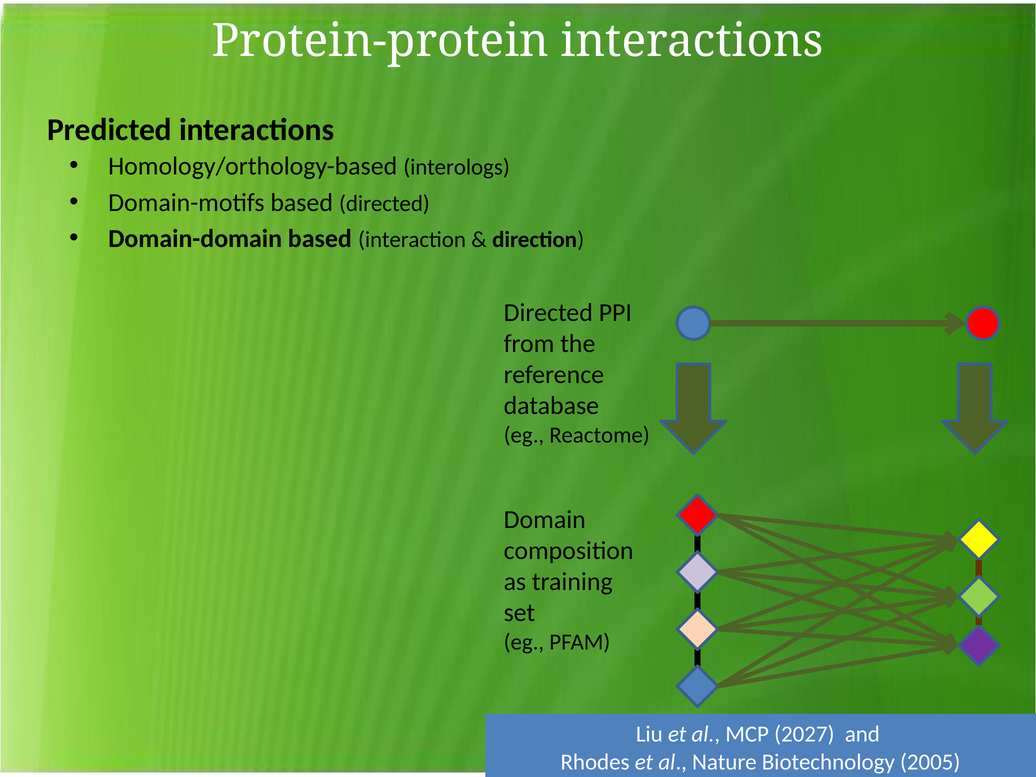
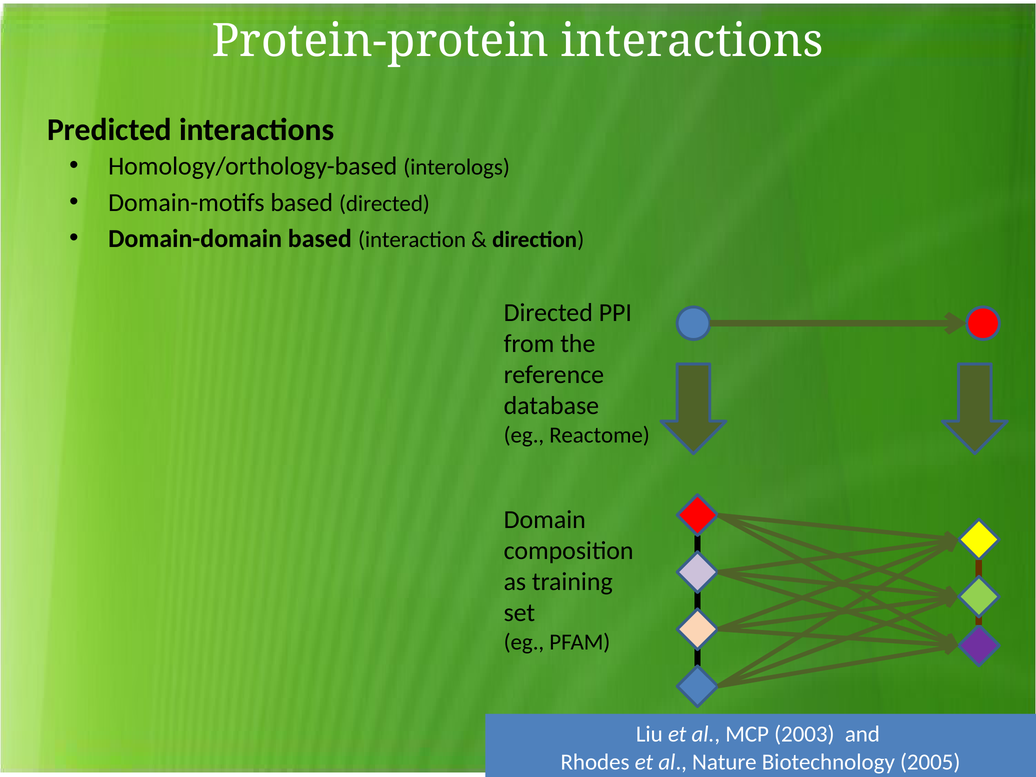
2027: 2027 -> 2003
